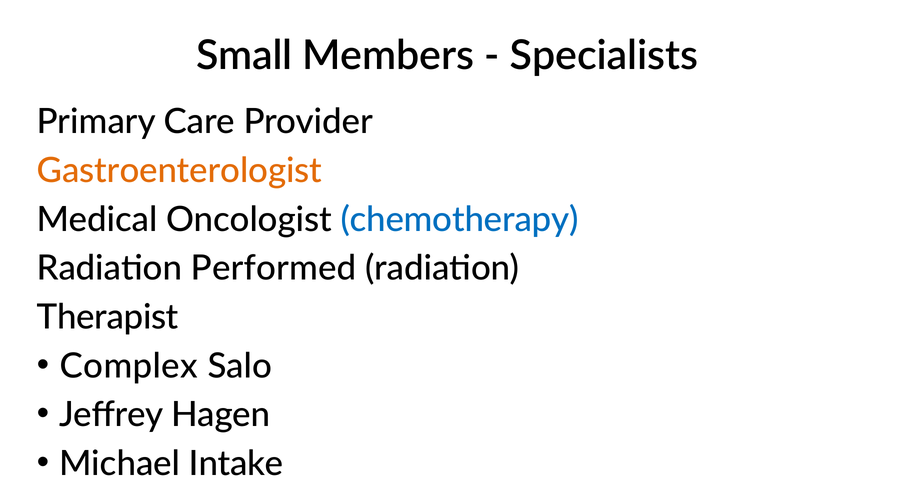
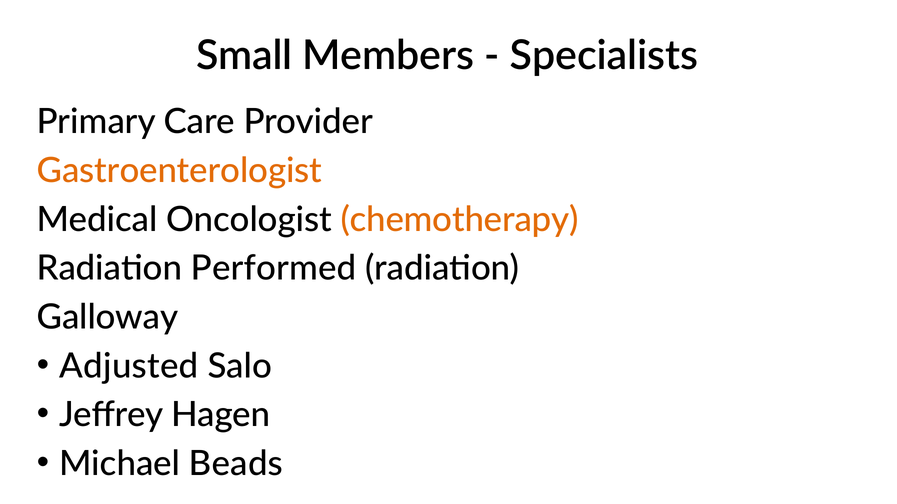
chemotherapy colour: blue -> orange
Therapist: Therapist -> Galloway
Complex: Complex -> Adjusted
Intake: Intake -> Beads
